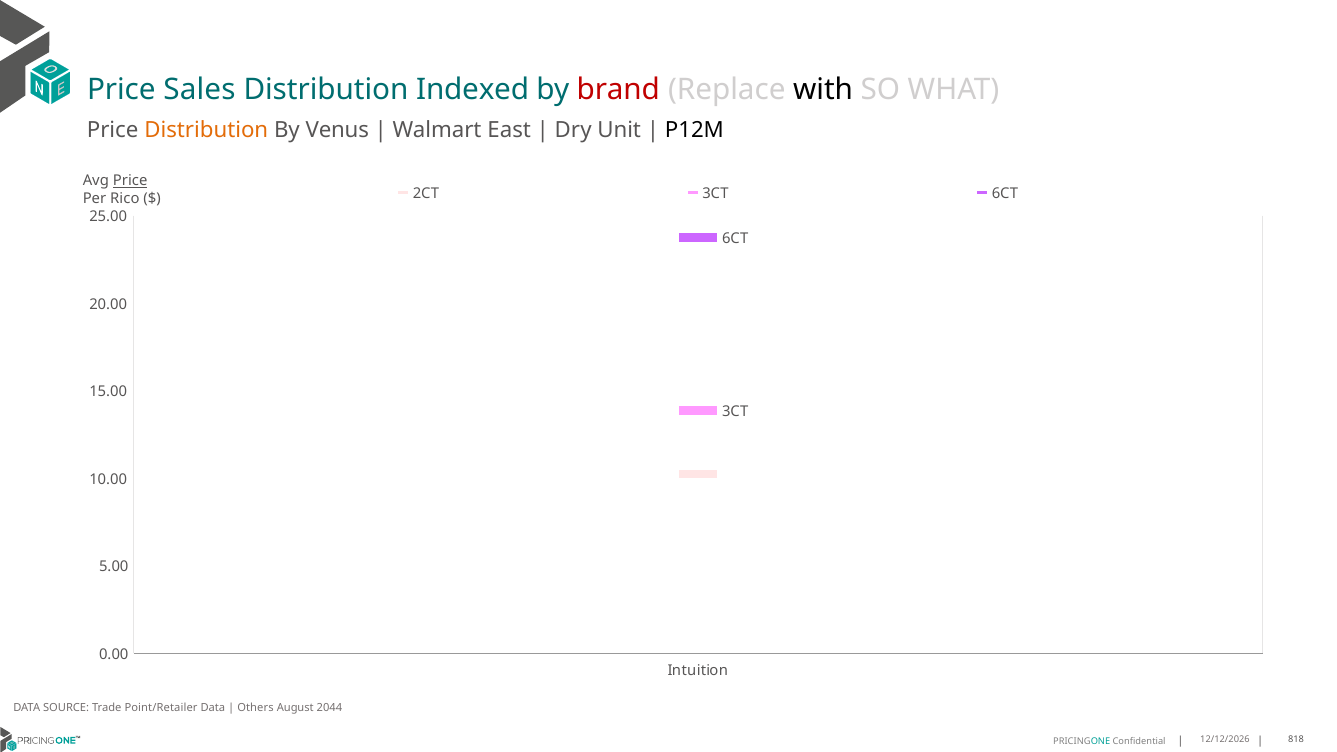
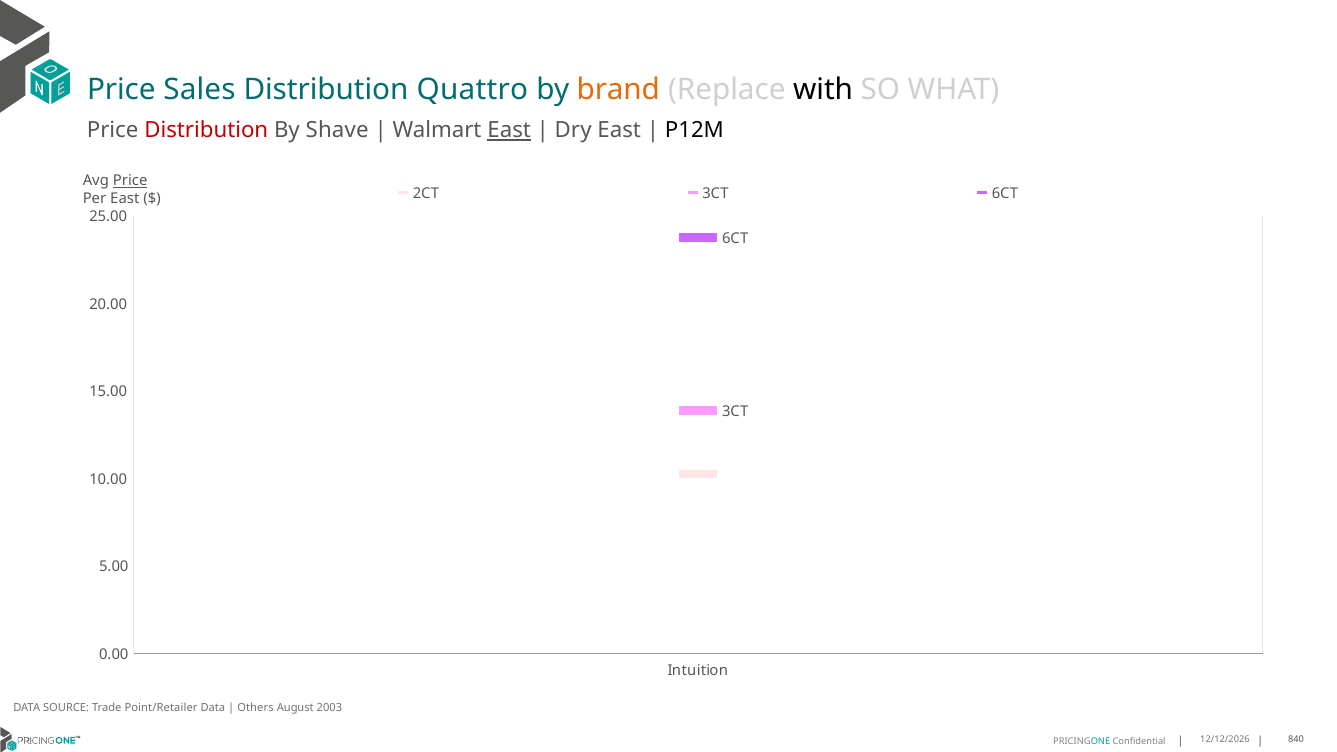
Indexed: Indexed -> Quattro
brand colour: red -> orange
Distribution at (206, 130) colour: orange -> red
Venus: Venus -> Shave
East at (509, 130) underline: none -> present
Dry Unit: Unit -> East
Per Rico: Rico -> East
2044: 2044 -> 2003
818: 818 -> 840
